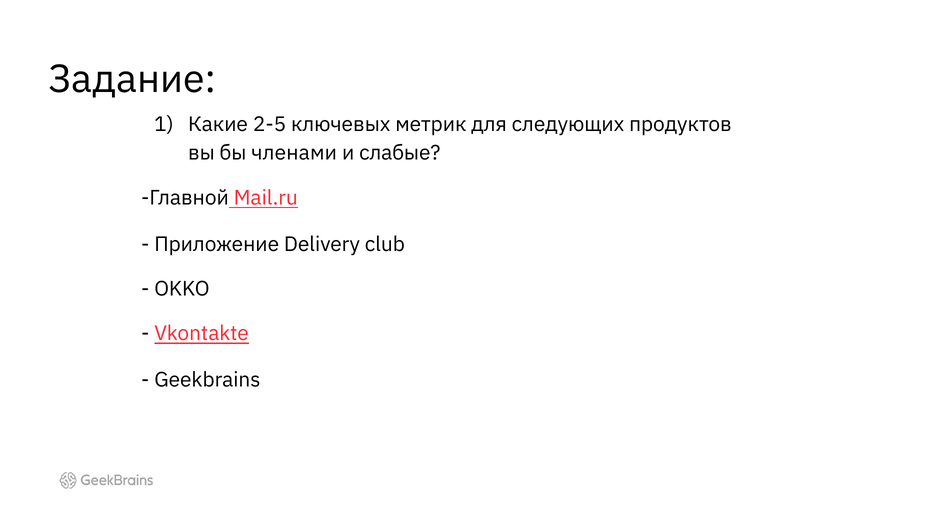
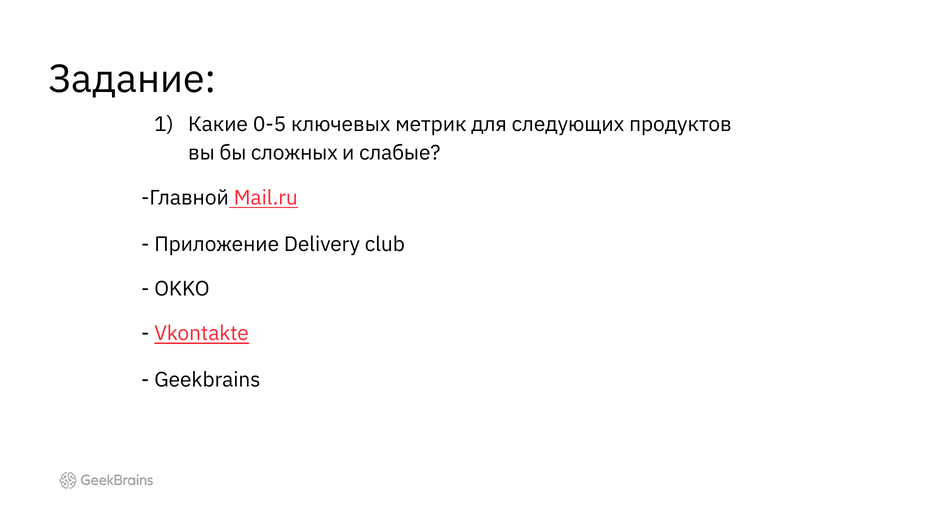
2-5: 2-5 -> 0-5
членами: членами -> сложных
